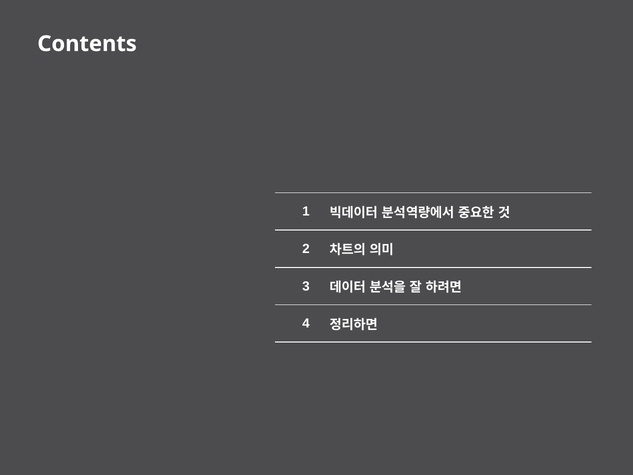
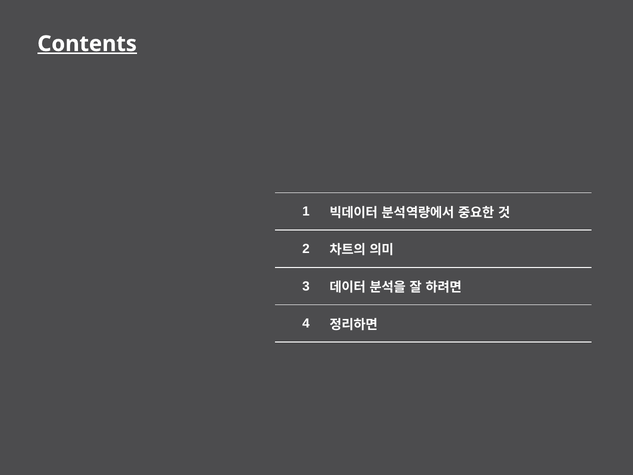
Contents underline: none -> present
